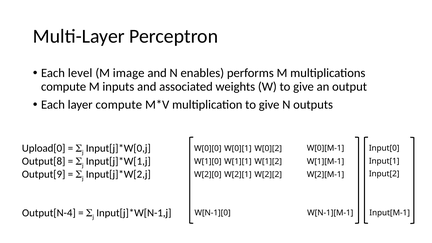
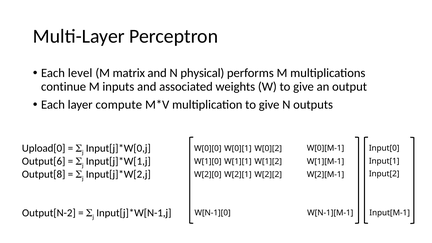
image: image -> matrix
enables: enables -> physical
compute at (64, 87): compute -> continue
Output[8: Output[8 -> Output[6
Output[9: Output[9 -> Output[8
Output[N-4: Output[N-4 -> Output[N-2
